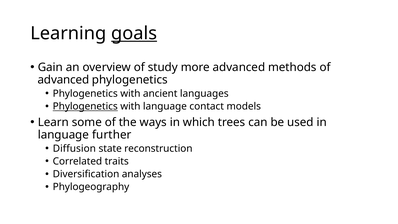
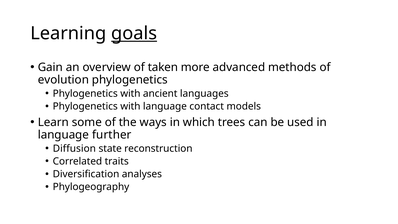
study: study -> taken
advanced at (63, 80): advanced -> evolution
Phylogenetics at (85, 106) underline: present -> none
